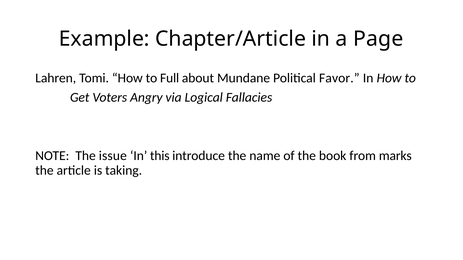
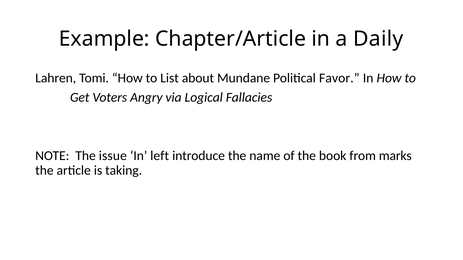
Page: Page -> Daily
Full: Full -> List
this: this -> left
